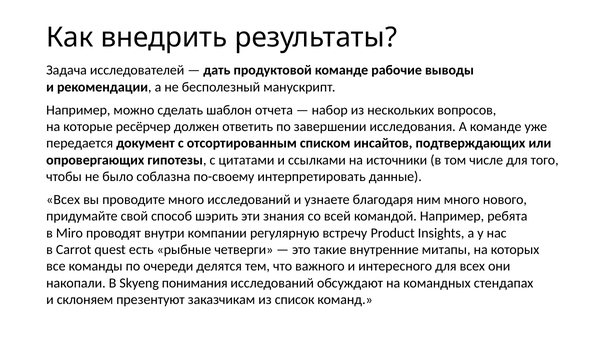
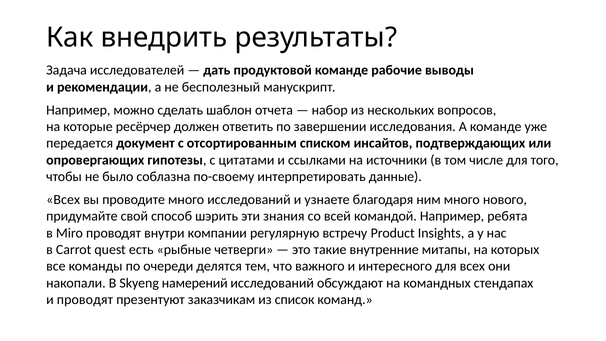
понимания: понимания -> намерений
и склоняем: склоняем -> проводят
